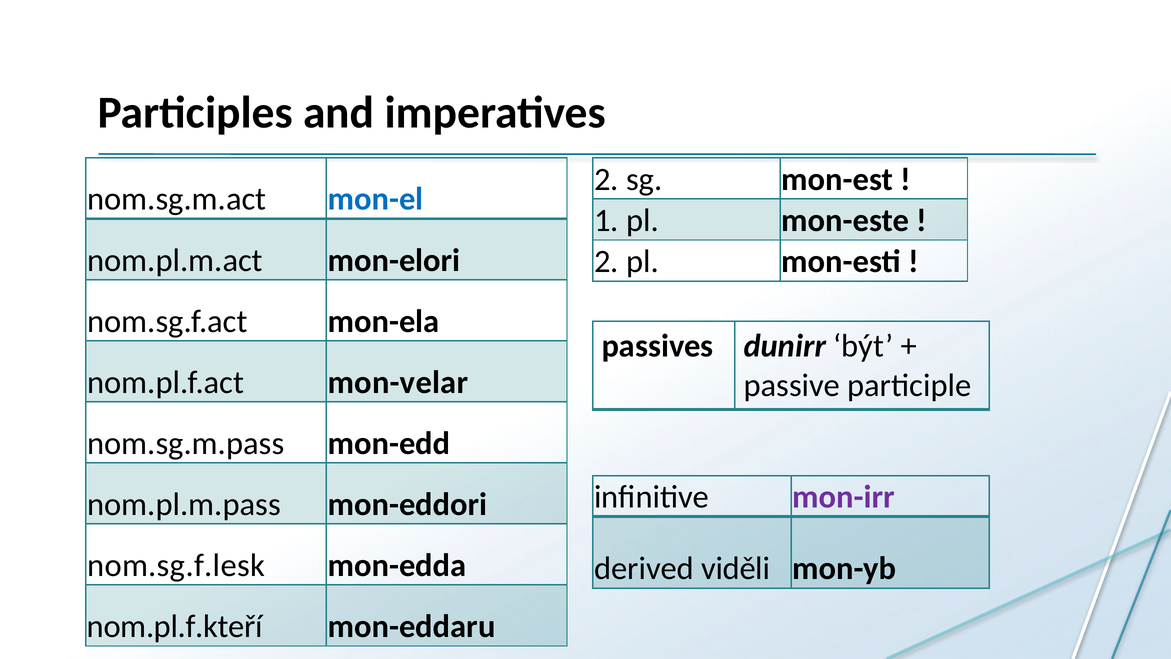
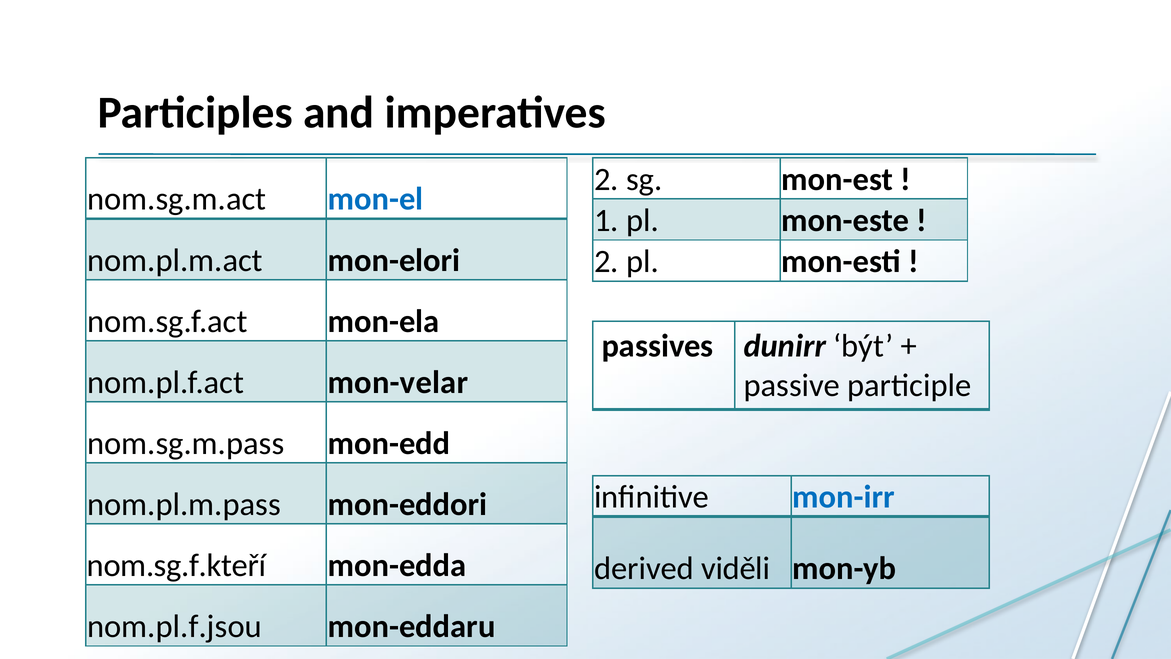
mon-irr colour: purple -> blue
nom.sg.f.lesk: nom.sg.f.lesk -> nom.sg.f.kteří
nom.pl.f.kteří: nom.pl.f.kteří -> nom.pl.f.jsou
